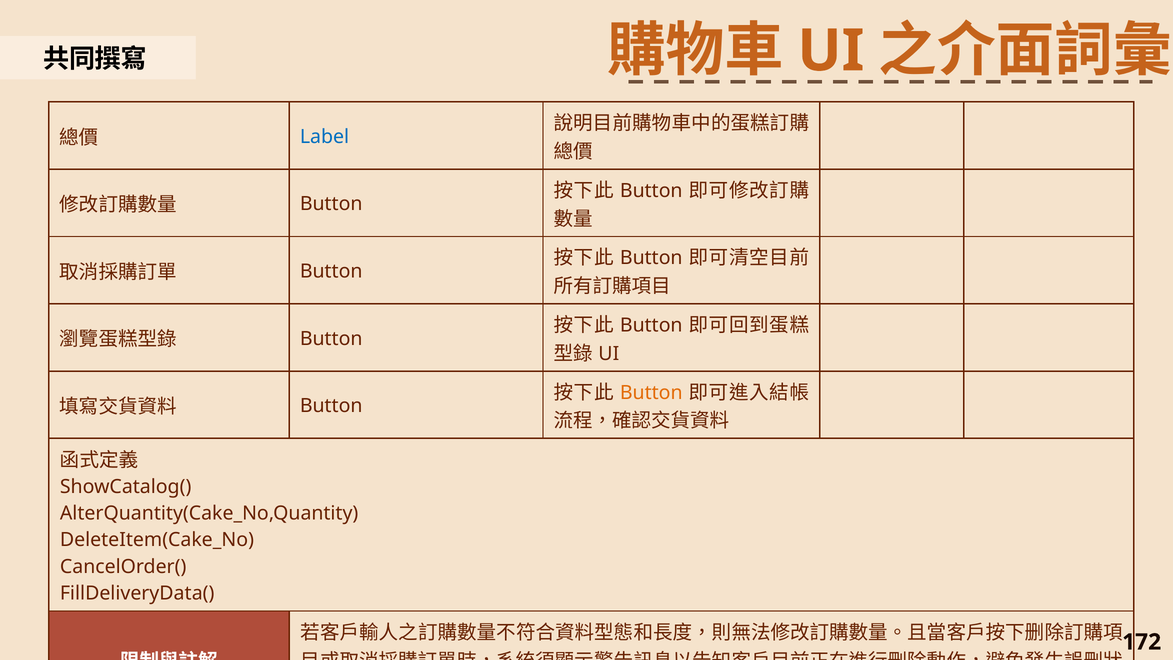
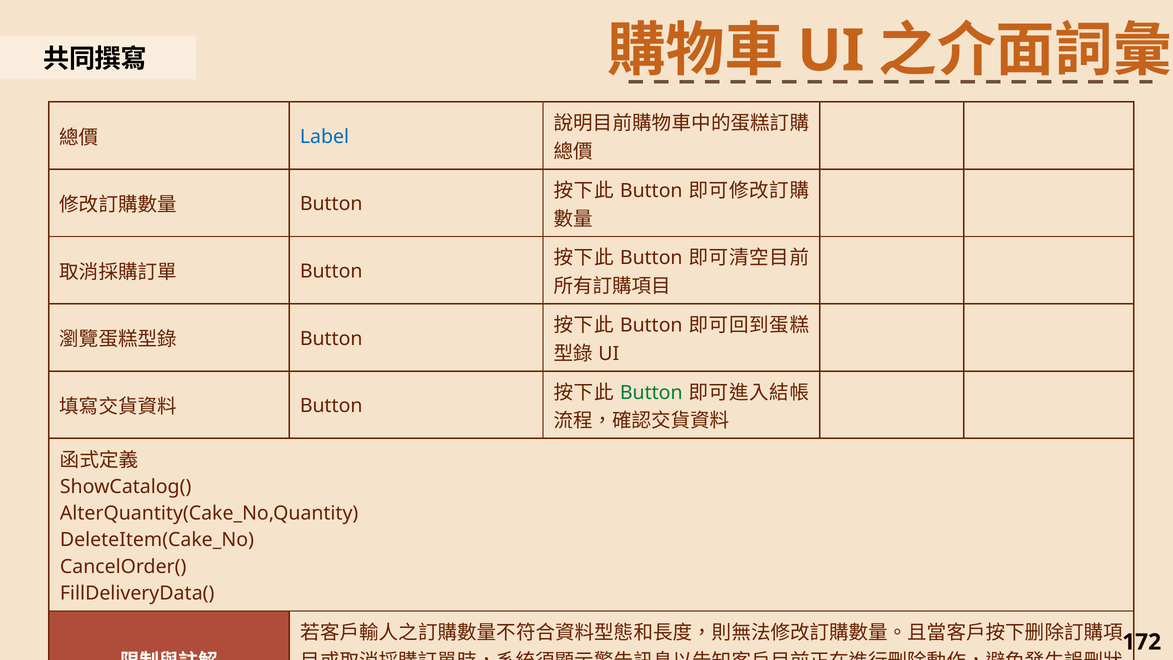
Button at (651, 393) colour: orange -> green
